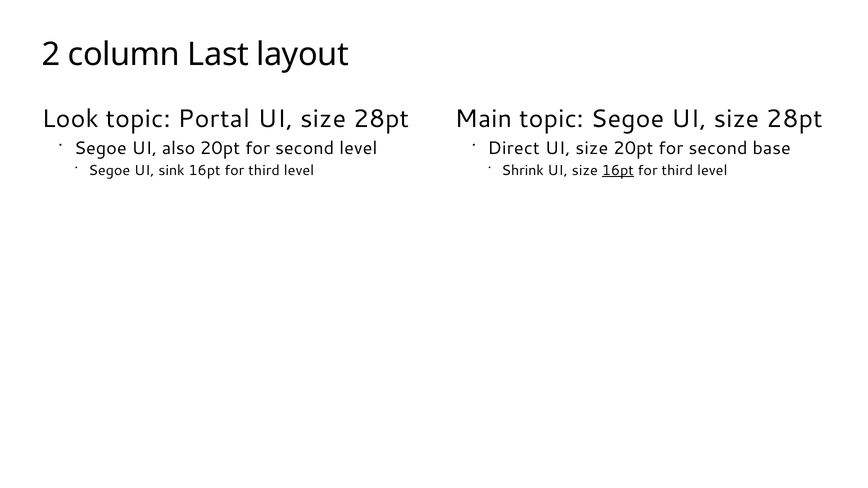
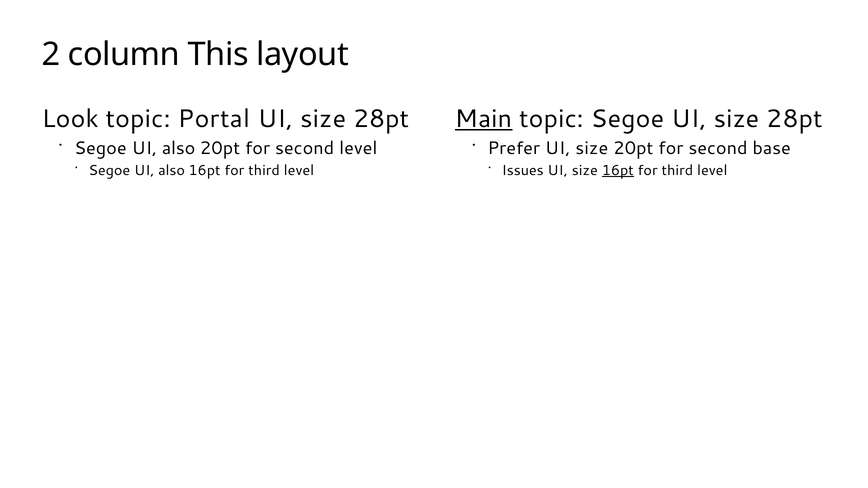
Last: Last -> This
Main underline: none -> present
Direct: Direct -> Prefer
sink at (172, 170): sink -> also
Shrink: Shrink -> Issues
